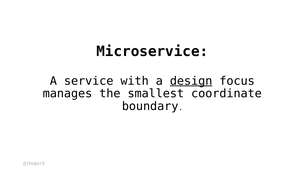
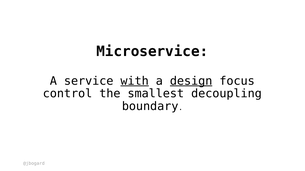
with underline: none -> present
manages: manages -> control
coordinate: coordinate -> decoupling
